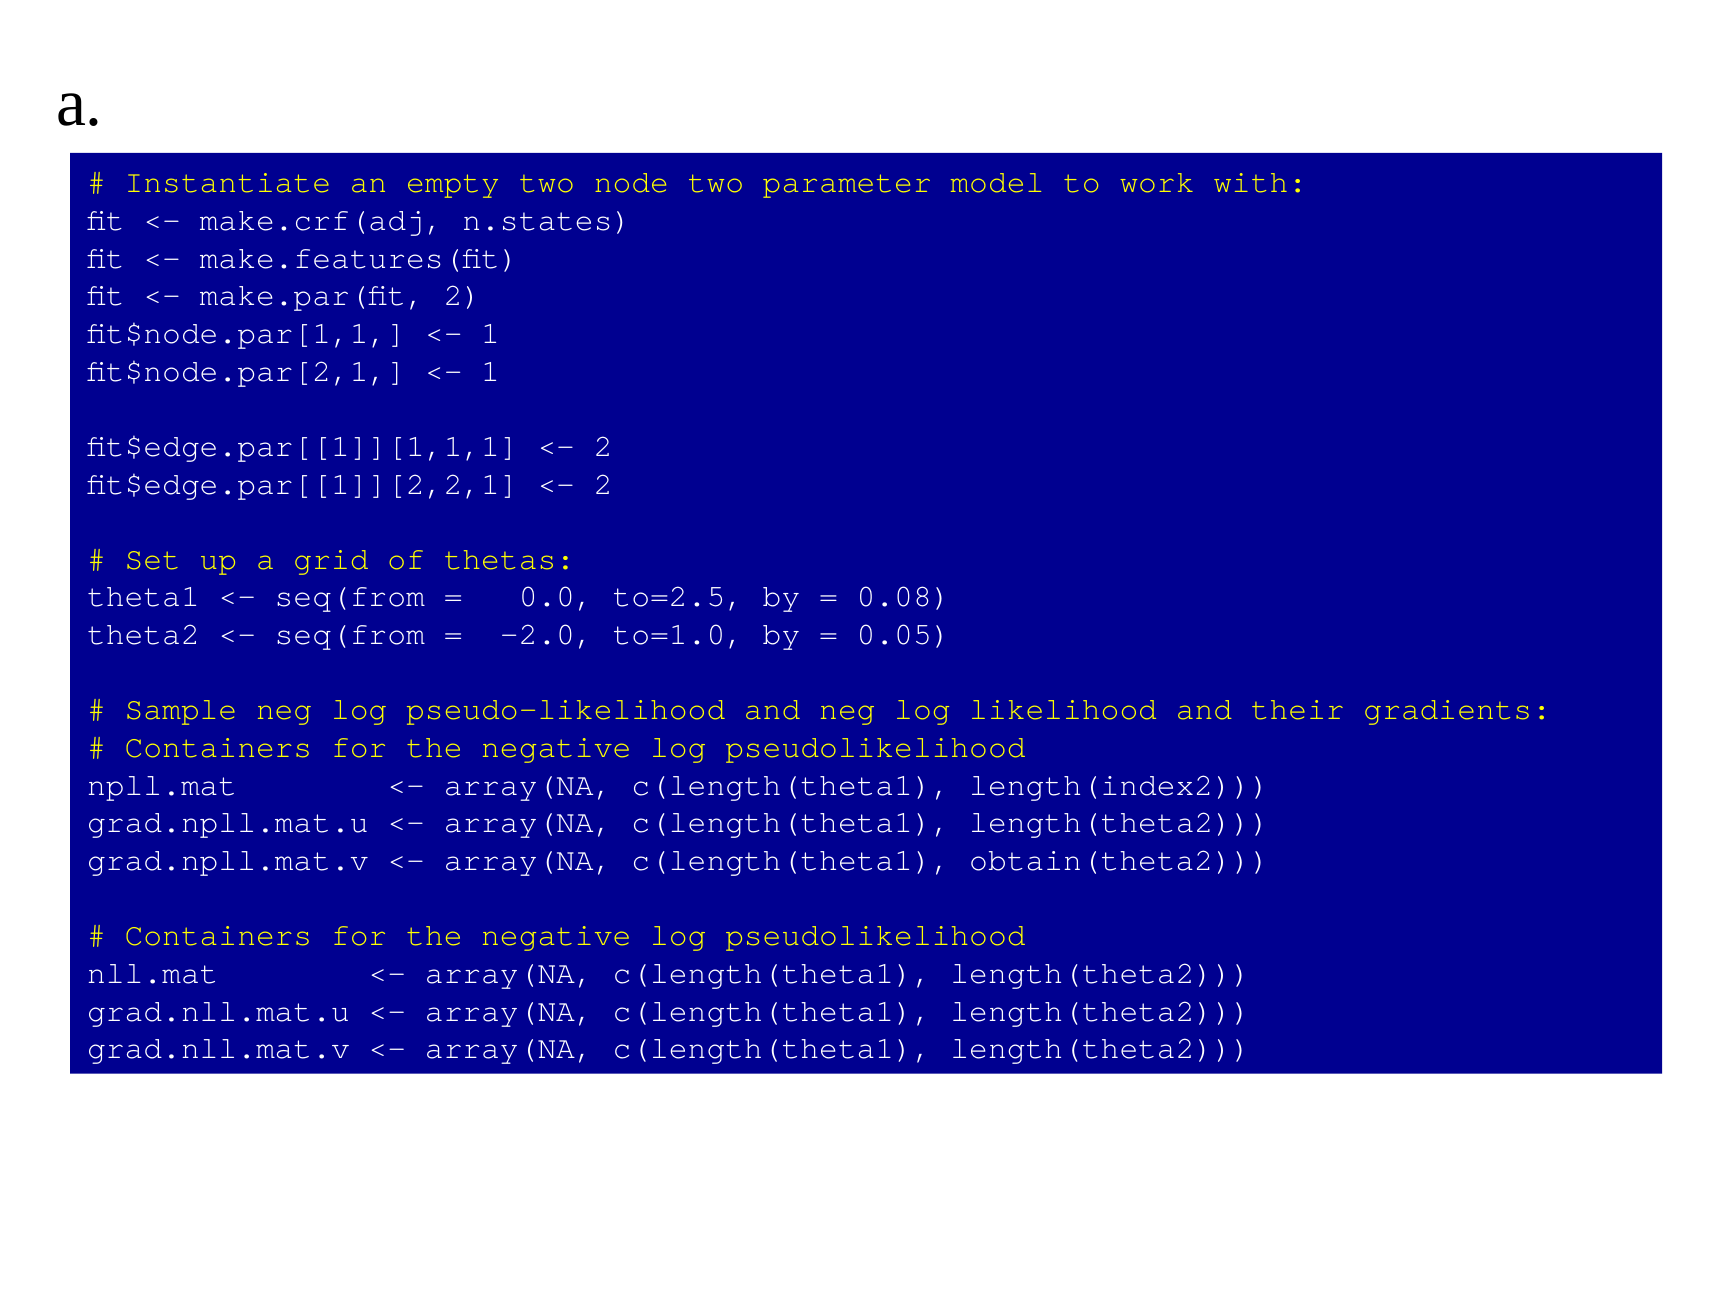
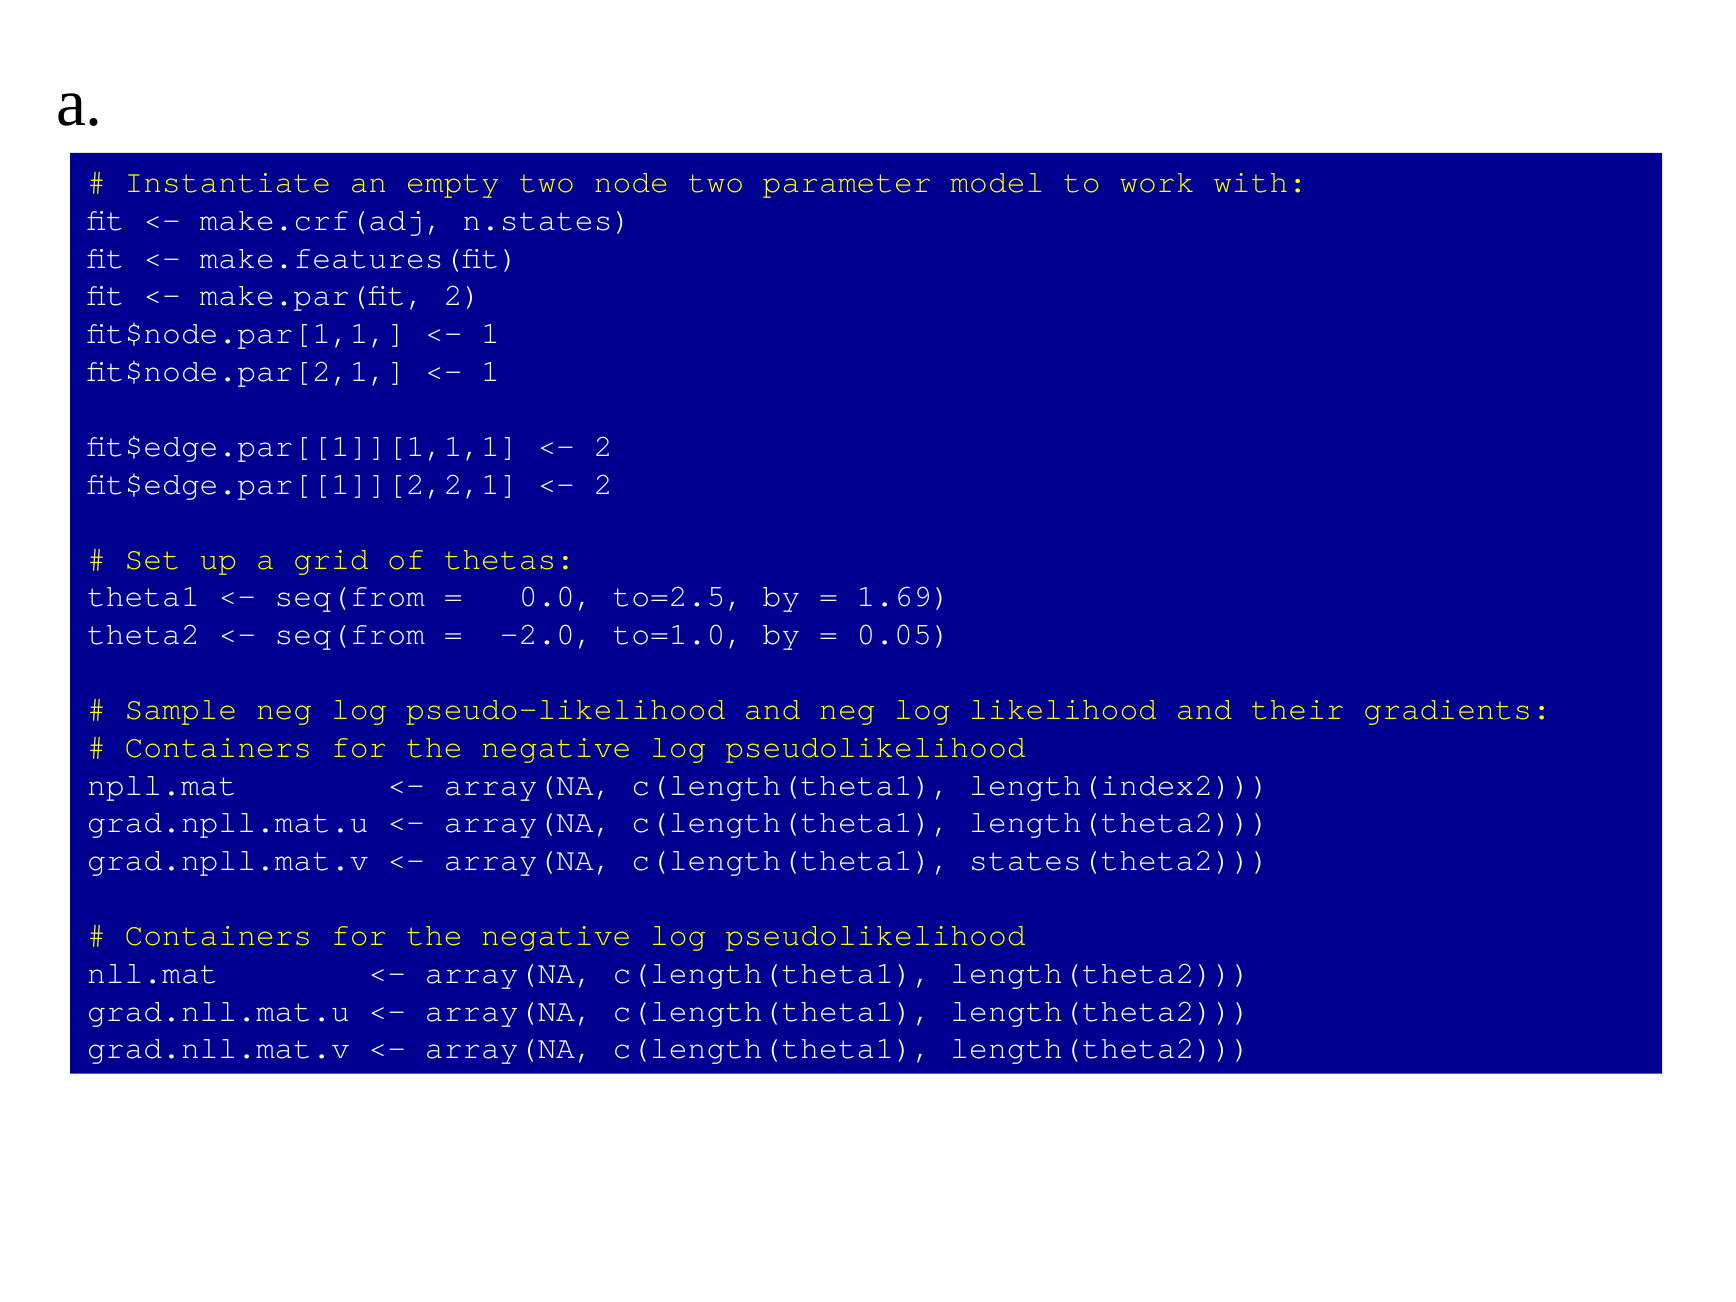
0.08: 0.08 -> 1.69
obtain(theta2: obtain(theta2 -> states(theta2
